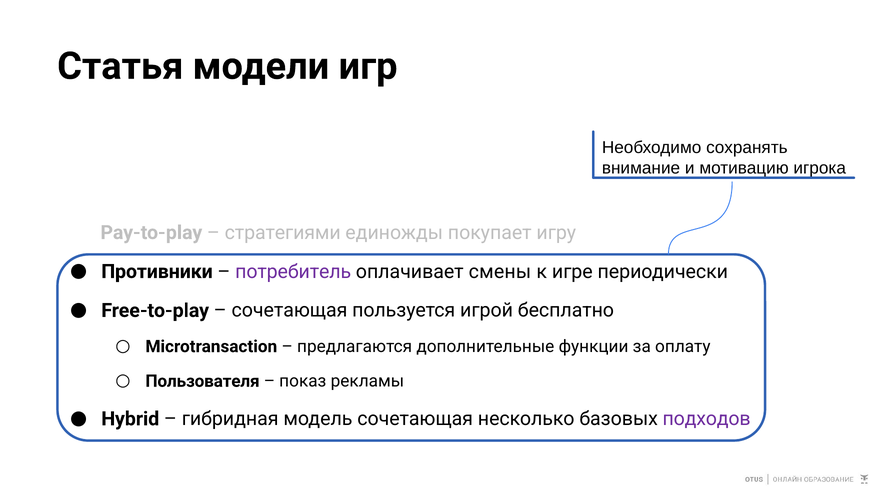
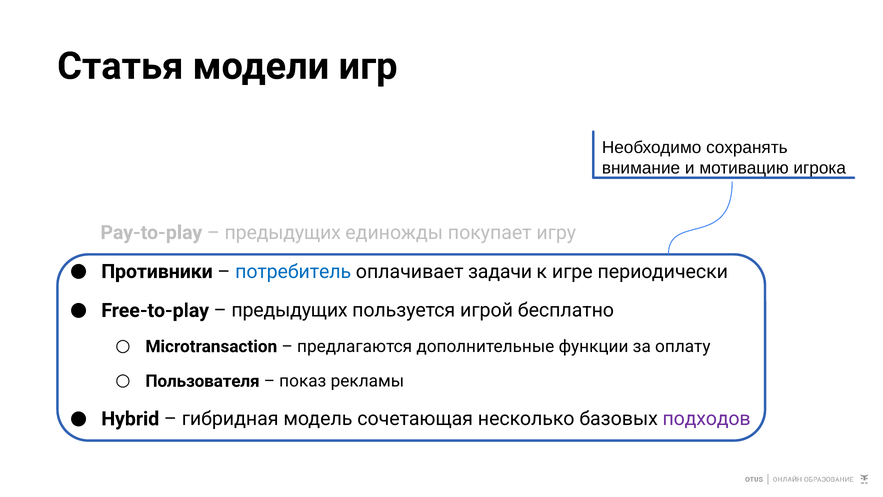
стратегиями at (283, 232): стратегиями -> предыдущих
потребитель colour: purple -> blue
смены: смены -> задачи
сочетающая at (289, 310): сочетающая -> предыдущих
